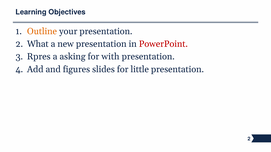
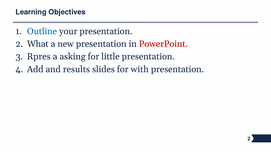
Outline colour: orange -> blue
with: with -> little
figures: figures -> results
little: little -> with
